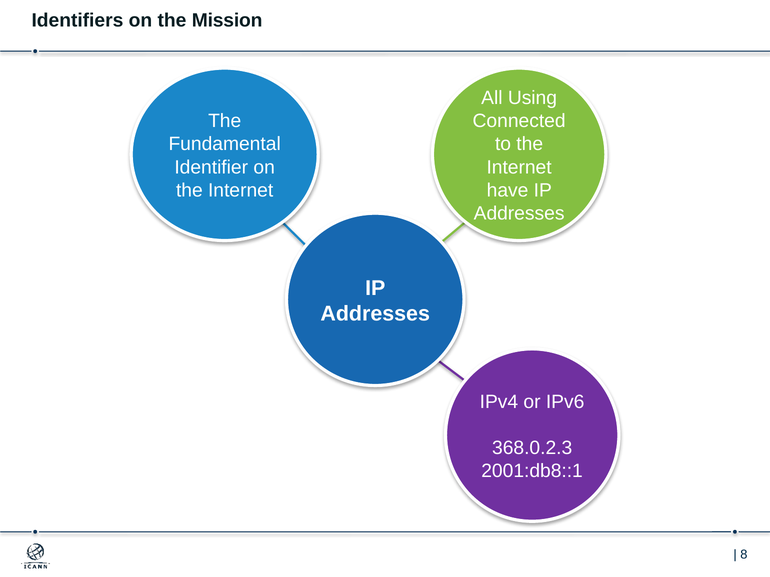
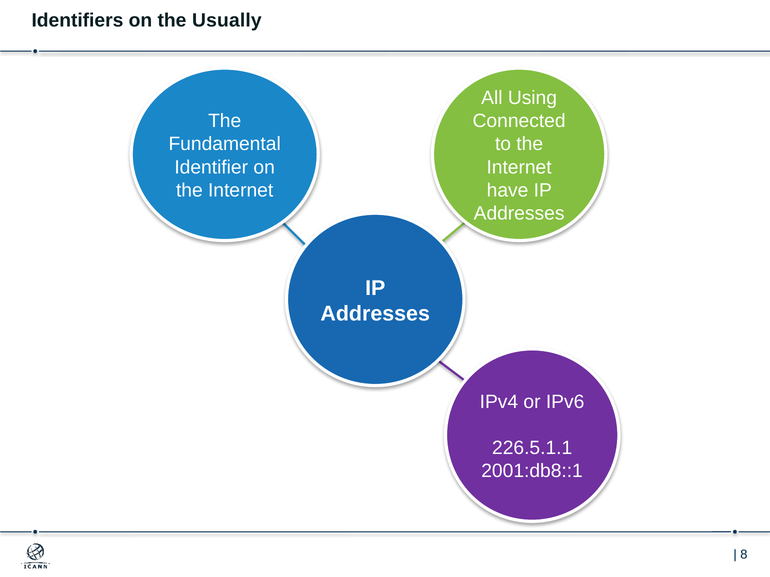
Mission: Mission -> Usually
368.0.2.3: 368.0.2.3 -> 226.5.1.1
